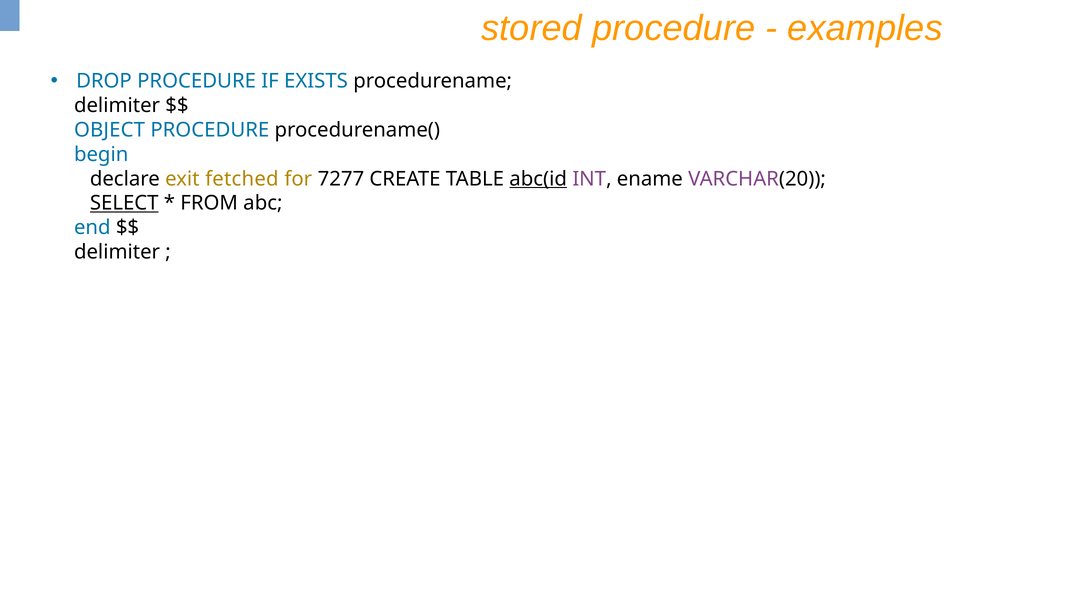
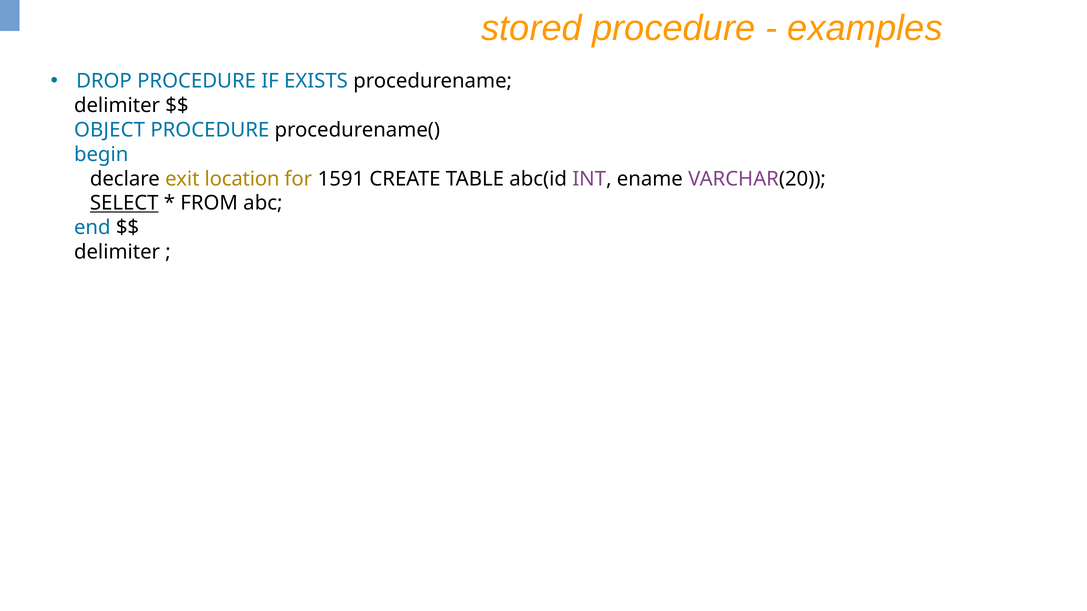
fetched: fetched -> location
7277: 7277 -> 1591
abc(id underline: present -> none
